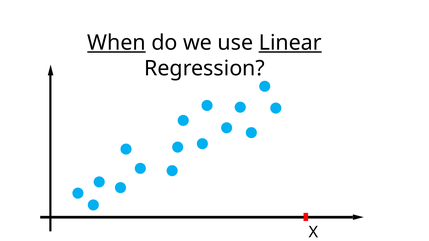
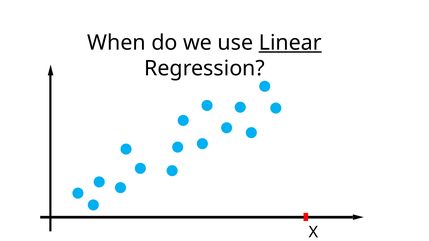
When underline: present -> none
